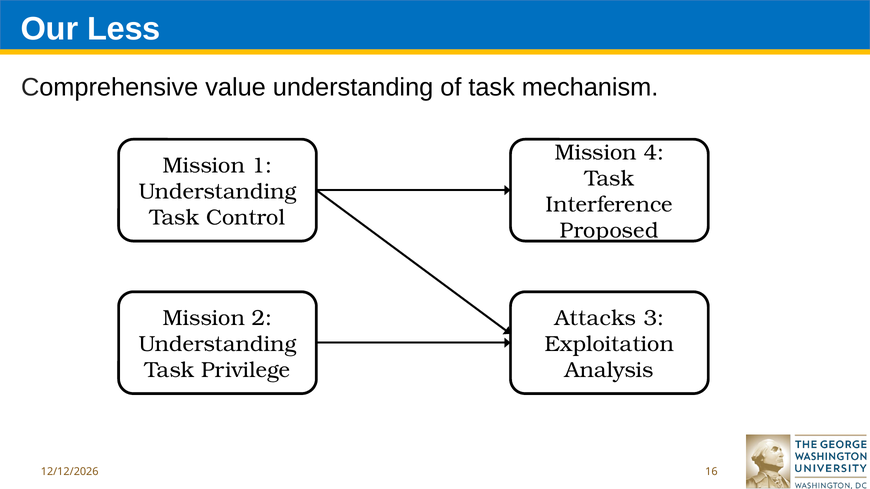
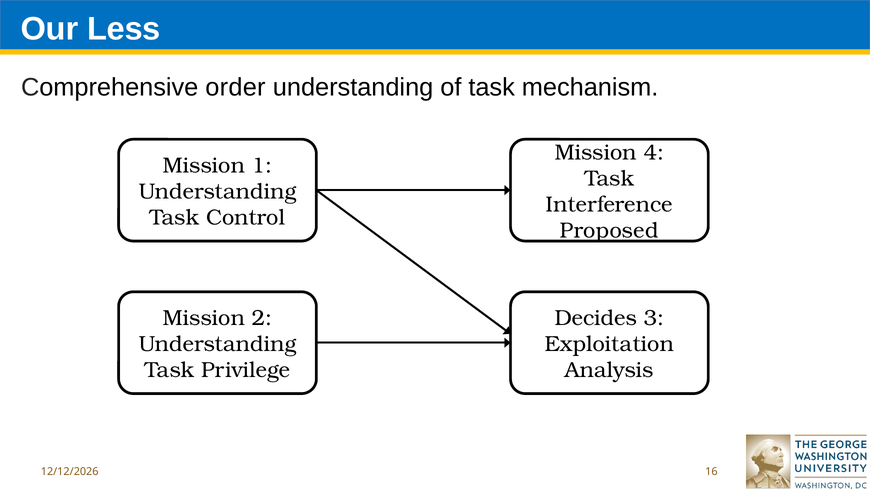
value: value -> order
Attacks: Attacks -> Decides
